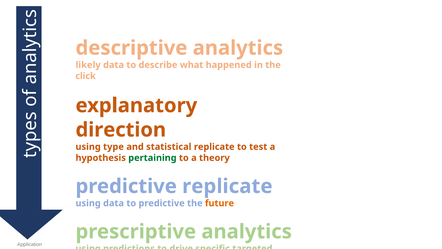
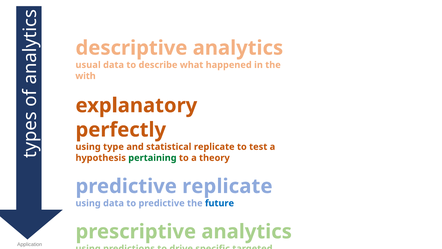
likely: likely -> usual
click: click -> with
direction: direction -> perfectly
future colour: orange -> blue
